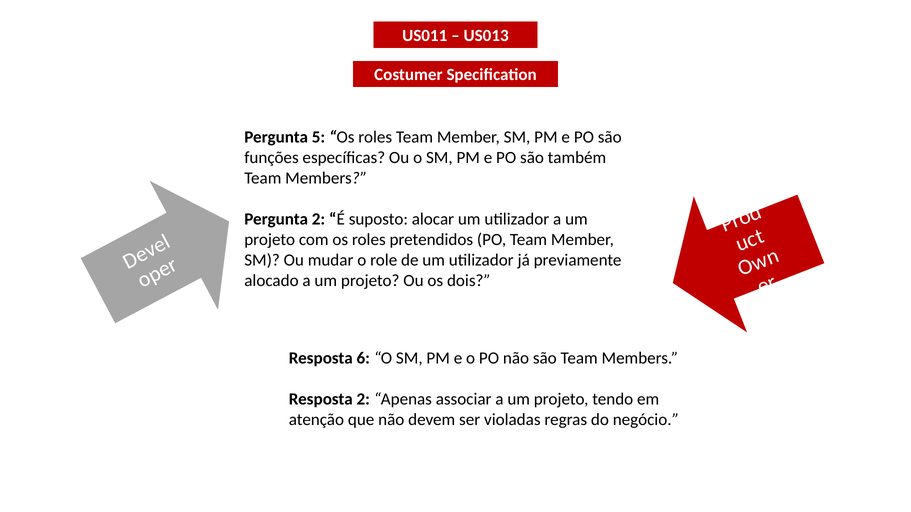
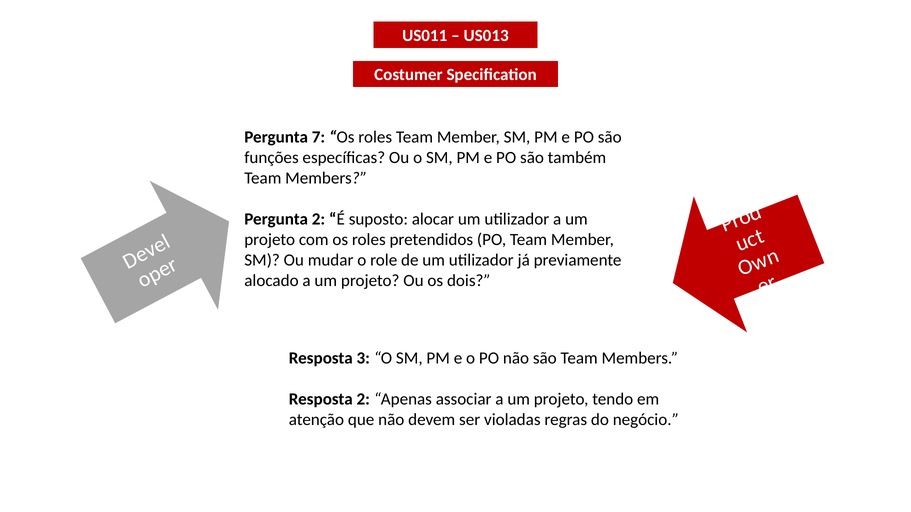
5: 5 -> 7
6: 6 -> 3
